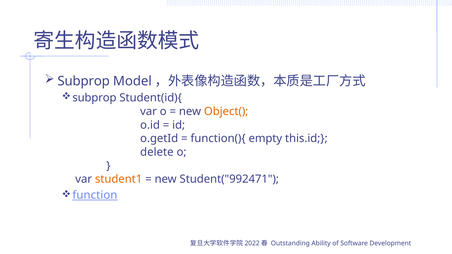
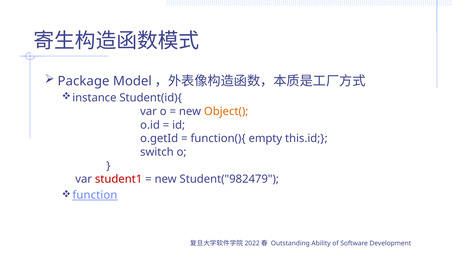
Subprop at (84, 81): Subprop -> Package
subprop at (94, 98): subprop -> instance
delete: delete -> switch
student1 colour: orange -> red
Student("992471: Student("992471 -> Student("982479
